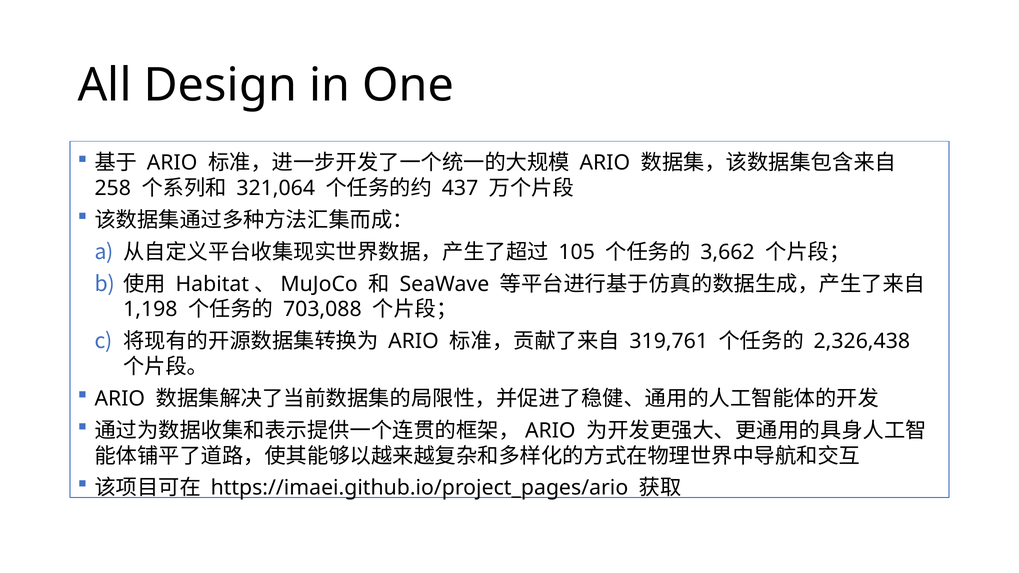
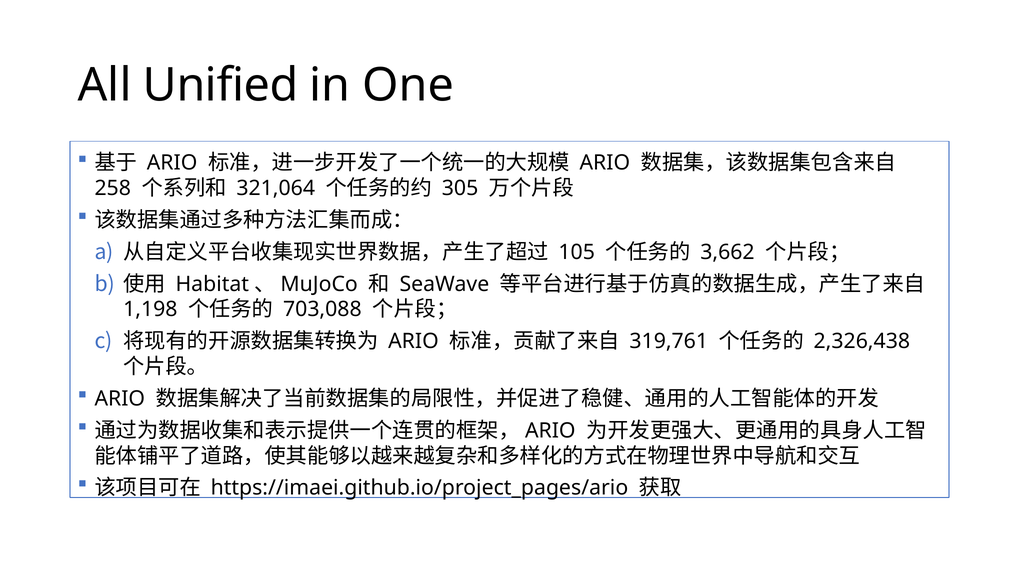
Design: Design -> Unified
437: 437 -> 305
